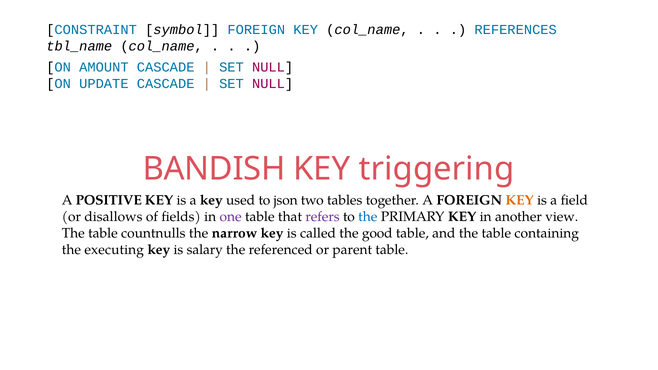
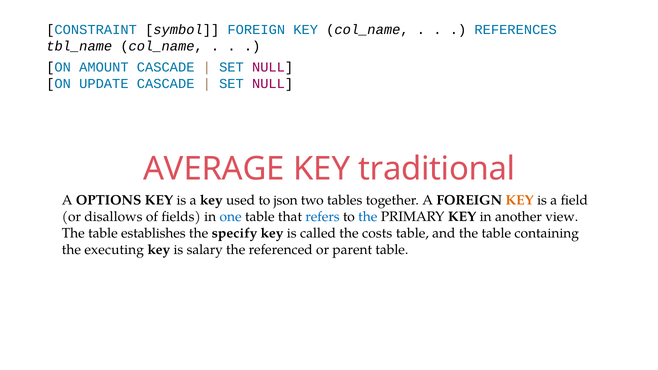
BANDISH: BANDISH -> AVERAGE
triggering: triggering -> traditional
POSITIVE: POSITIVE -> OPTIONS
one colour: purple -> blue
refers colour: purple -> blue
countnulls: countnulls -> establishes
narrow: narrow -> specify
good: good -> costs
